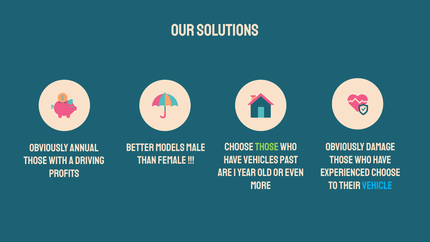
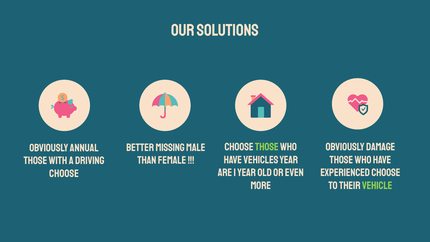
models: models -> missing
vehicles past: past -> year
profits at (64, 174): profits -> choose
vehicle colour: light blue -> light green
